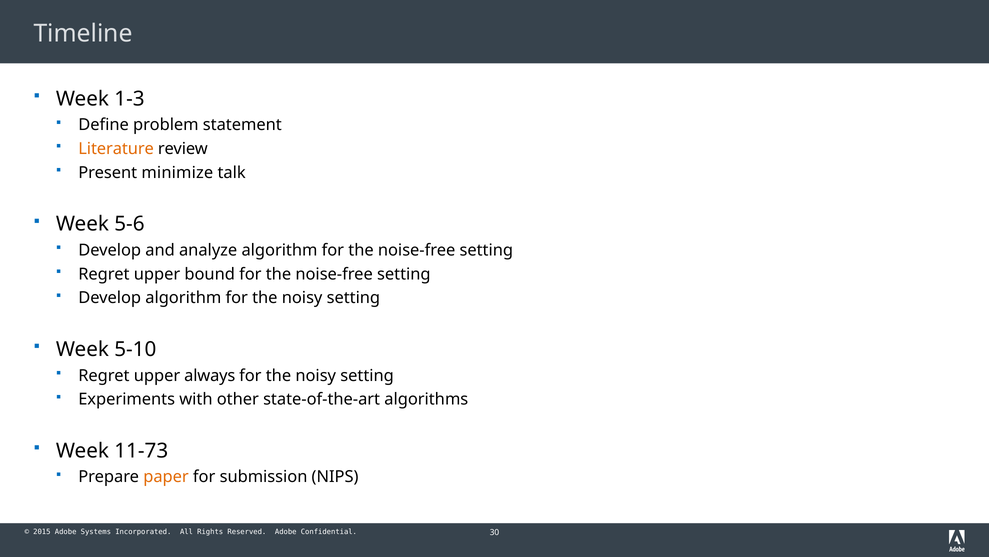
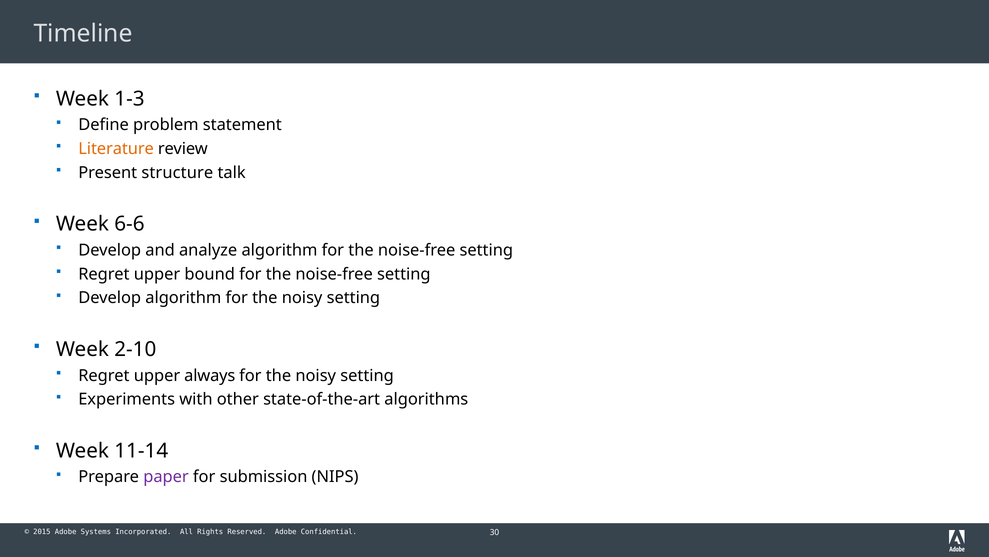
minimize: minimize -> structure
5-6: 5-6 -> 6-6
5-10: 5-10 -> 2-10
11-73: 11-73 -> 11-14
paper colour: orange -> purple
